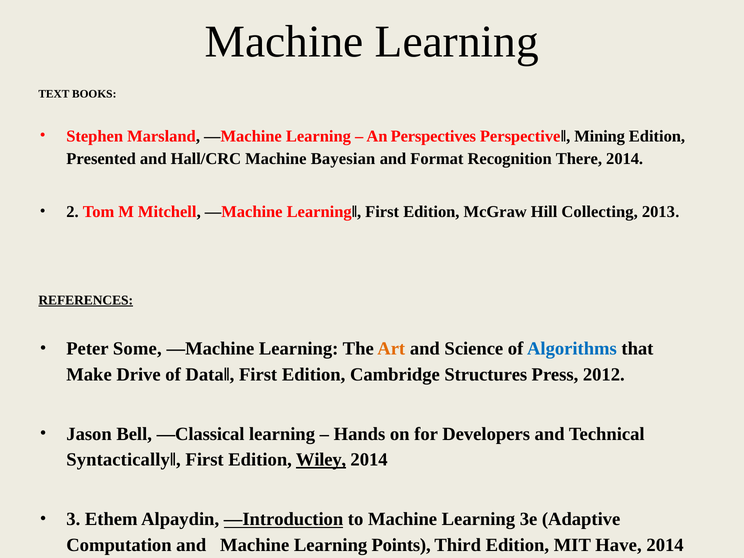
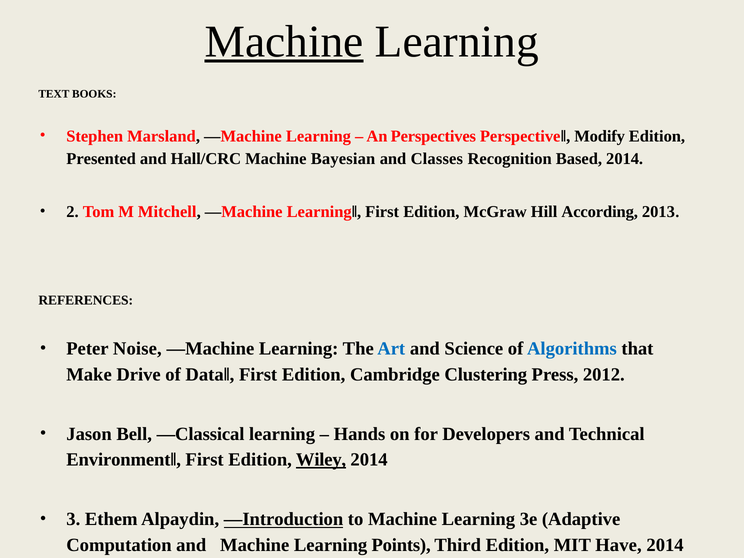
Machine at (284, 42) underline: none -> present
Mining: Mining -> Modify
Format: Format -> Classes
There: There -> Based
Collecting: Collecting -> According
REFERENCES underline: present -> none
Some: Some -> Noise
Art colour: orange -> blue
Structures: Structures -> Clustering
Syntactically‖: Syntactically‖ -> Environment‖
